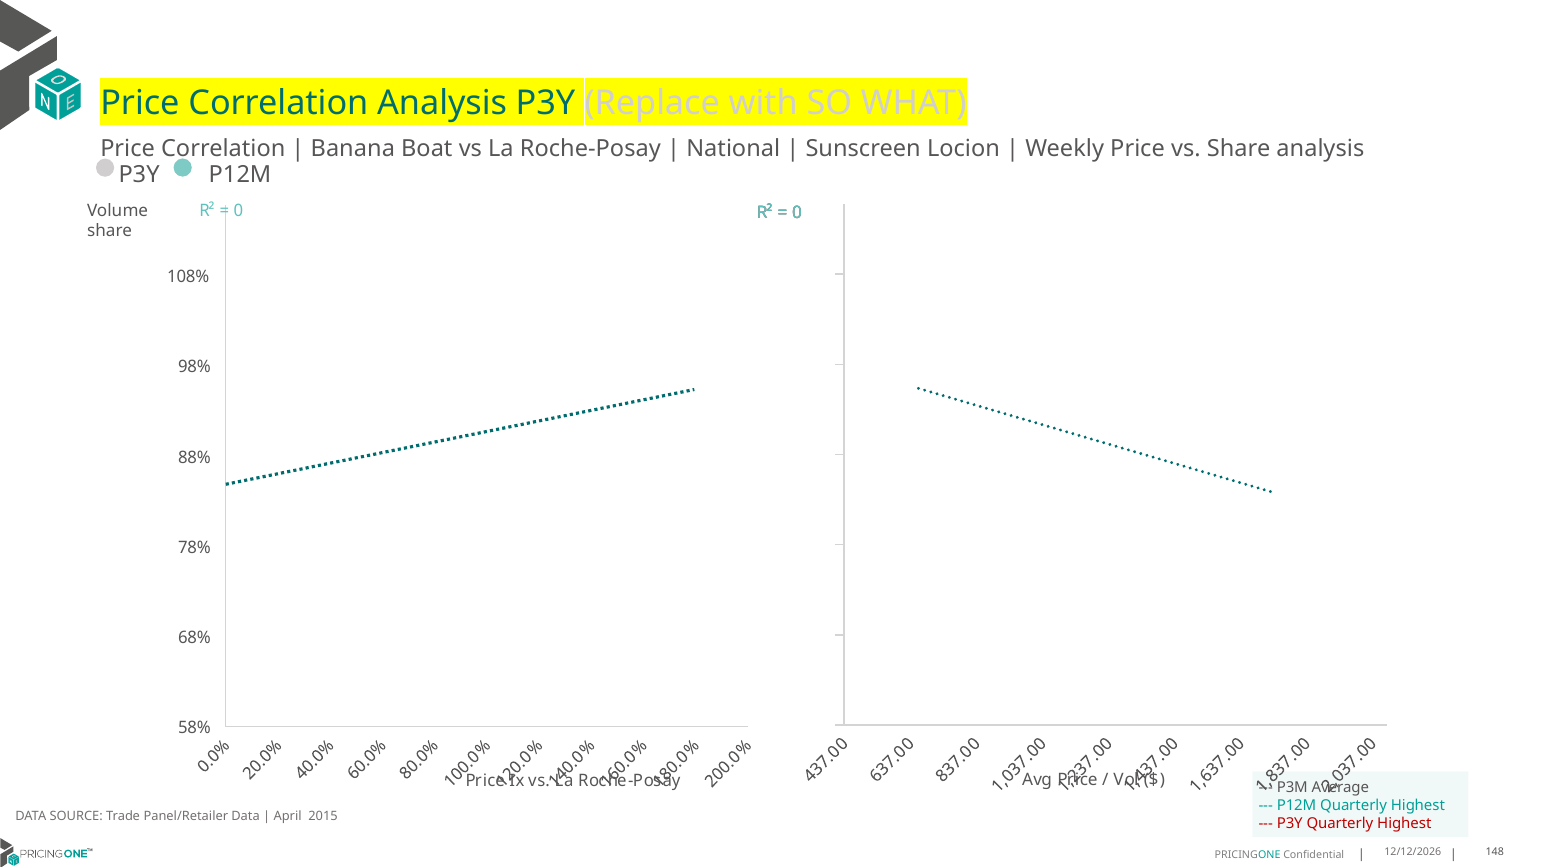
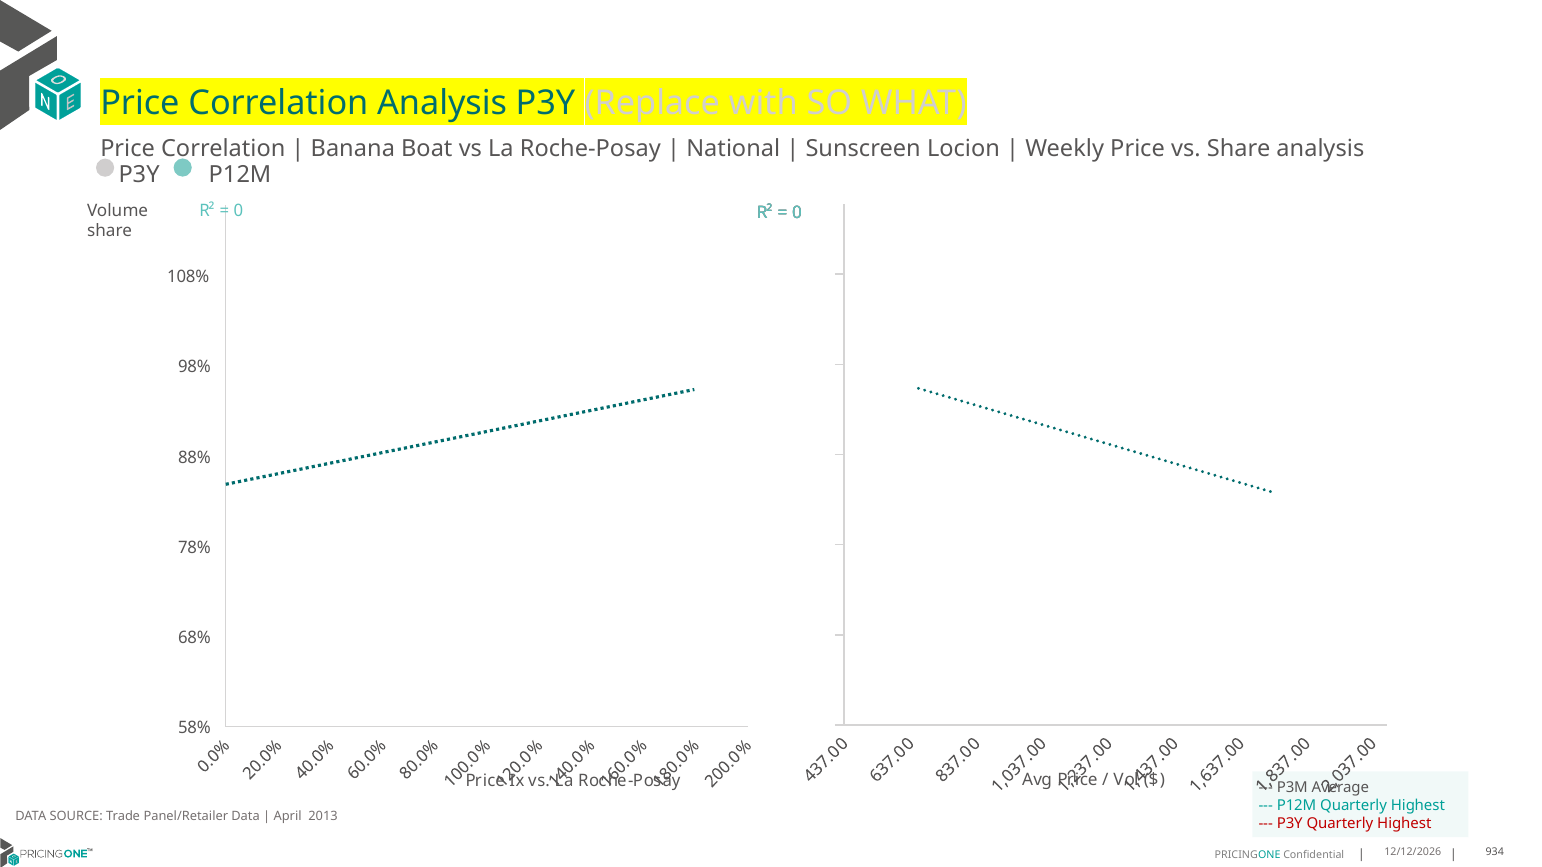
2015: 2015 -> 2013
148: 148 -> 934
